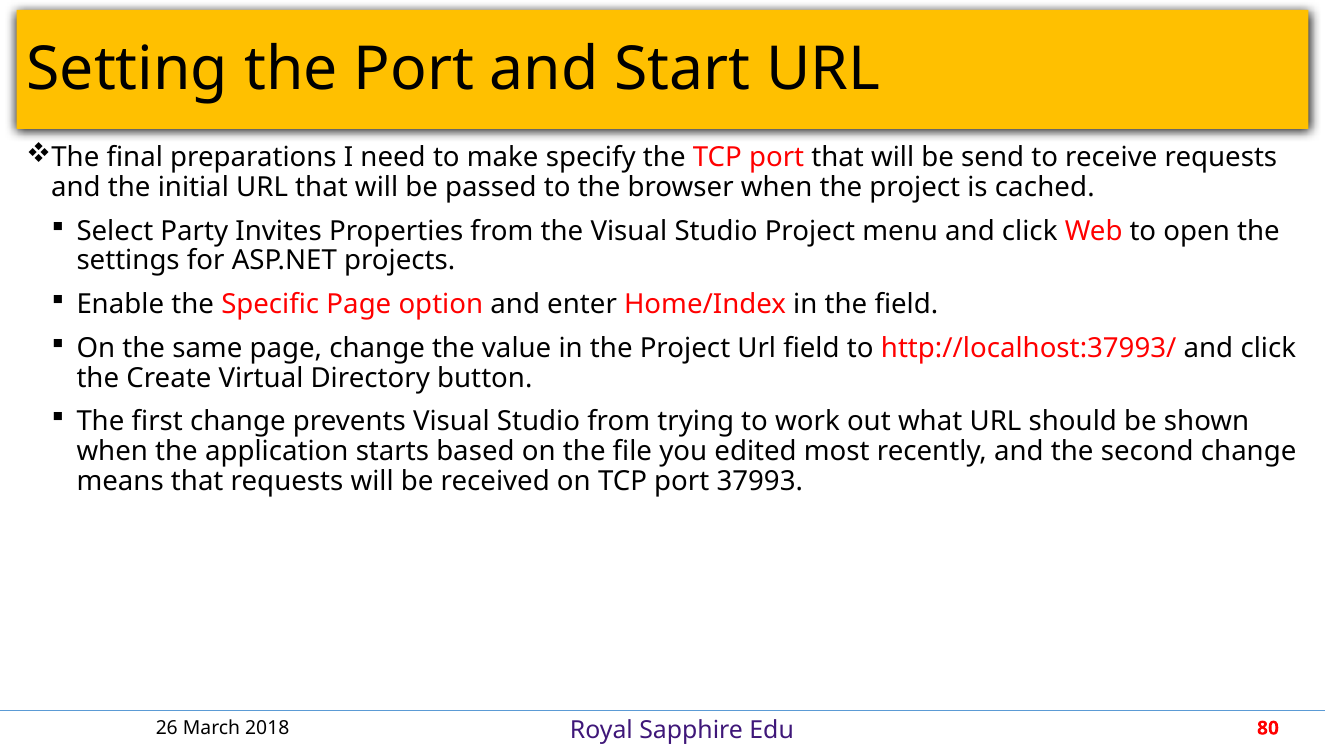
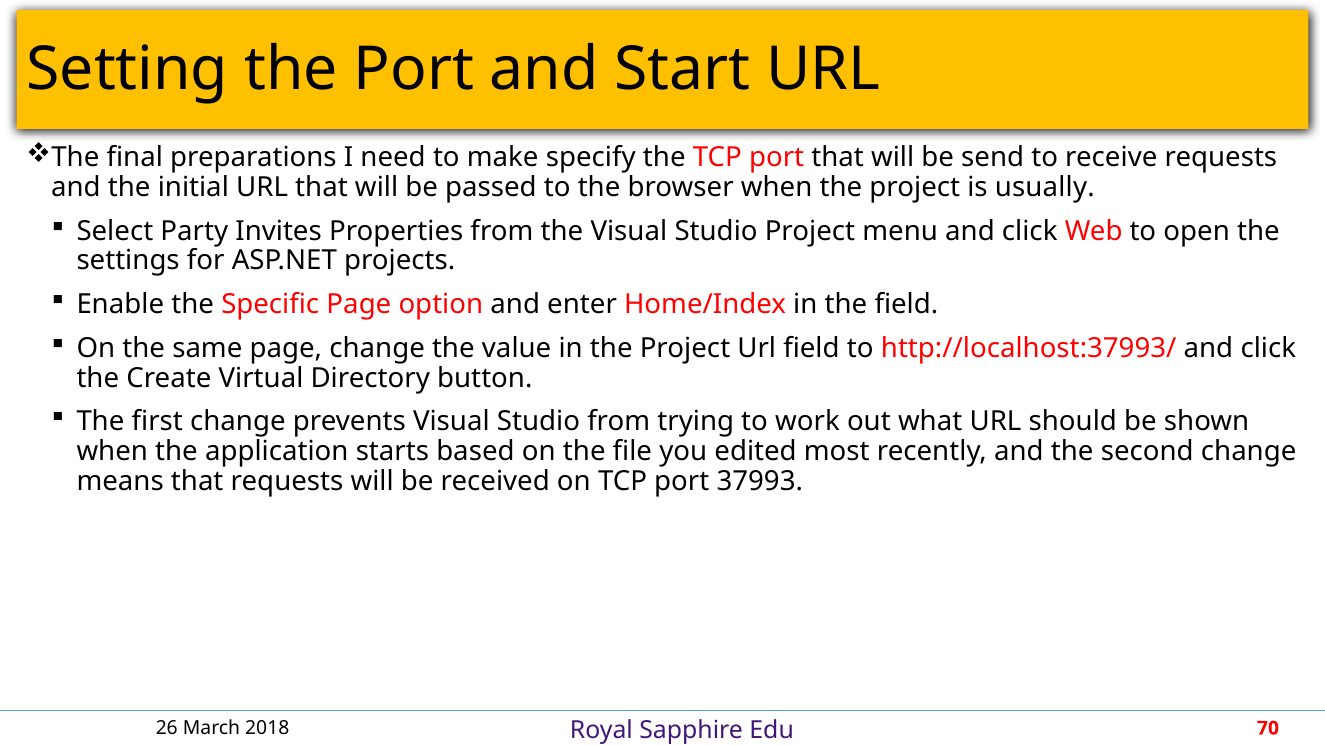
cached: cached -> usually
80: 80 -> 70
